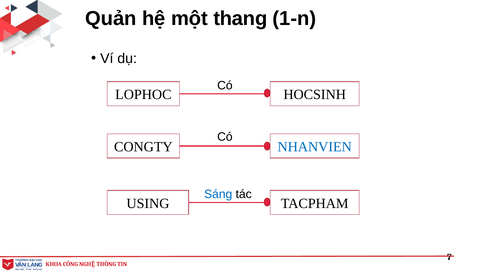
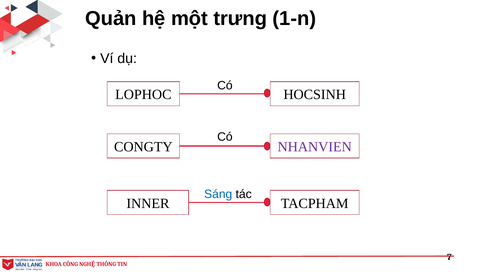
thang: thang -> trưng
NHANVIEN colour: blue -> purple
USING: USING -> INNER
